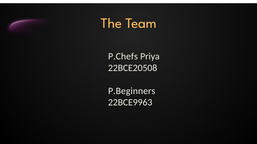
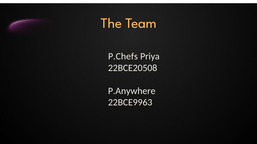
P.Beginners: P.Beginners -> P.Anywhere
